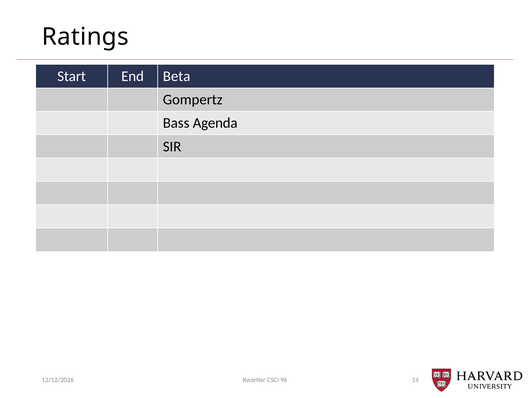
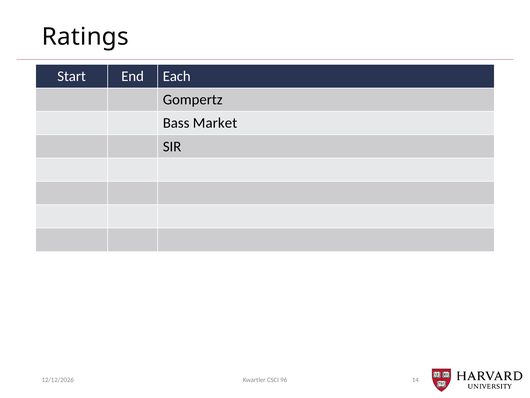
Beta: Beta -> Each
Agenda: Agenda -> Market
